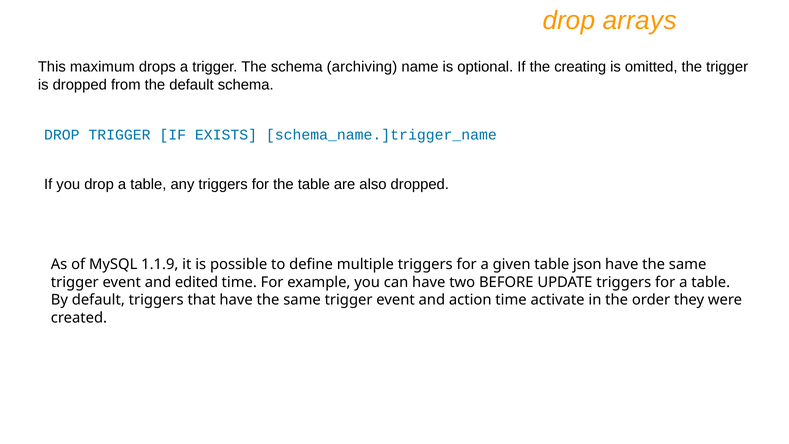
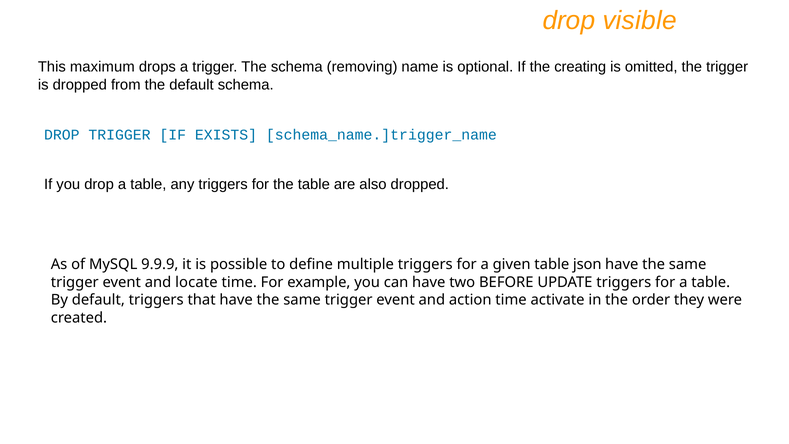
arrays: arrays -> visible
archiving: archiving -> removing
1.1.9: 1.1.9 -> 9.9.9
edited: edited -> locate
